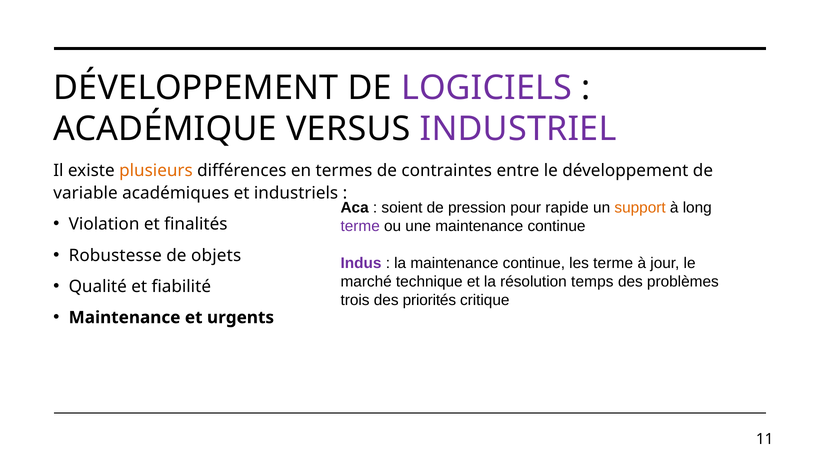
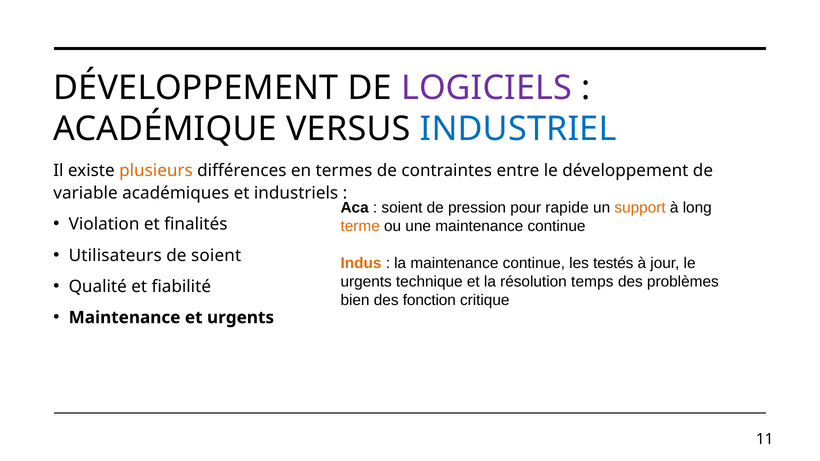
INDUSTRIEL colour: purple -> blue
terme at (360, 226) colour: purple -> orange
Robustesse: Robustesse -> Utilisateurs
de objets: objets -> soient
Indus colour: purple -> orange
les terme: terme -> testés
marché at (366, 282): marché -> urgents
trois: trois -> bien
priorités: priorités -> fonction
